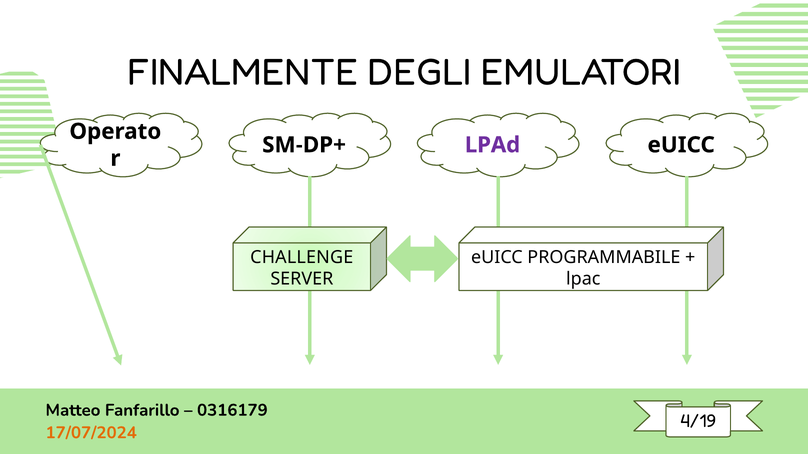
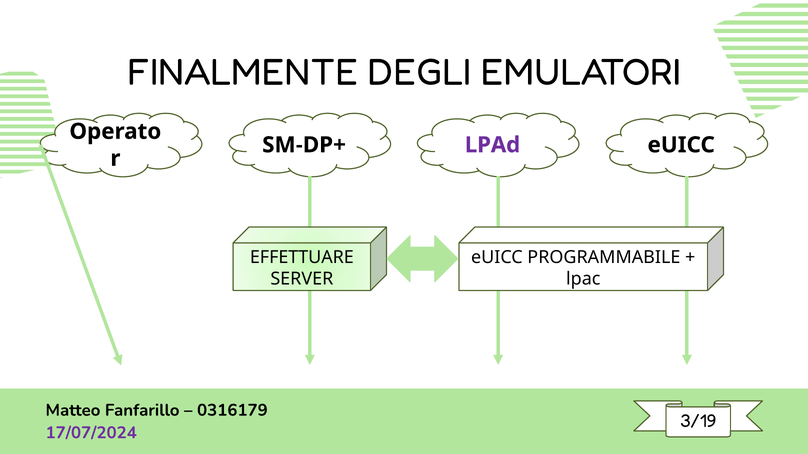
CHALLENGE: CHALLENGE -> EFFETTUARE
4/19: 4/19 -> 3/19
17/07/2024 colour: orange -> purple
